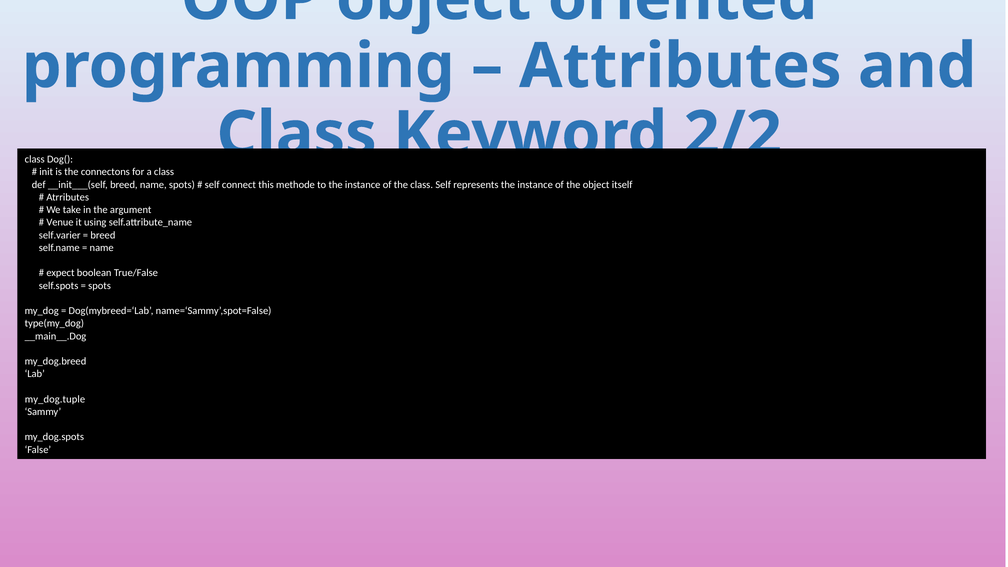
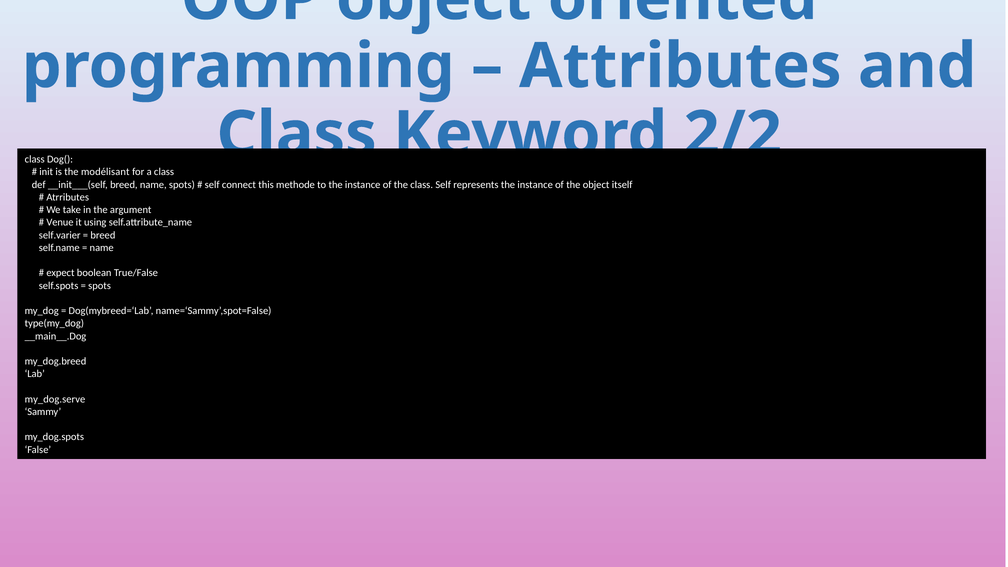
connectons: connectons -> modélisant
my_dog.tuple: my_dog.tuple -> my_dog.serve
